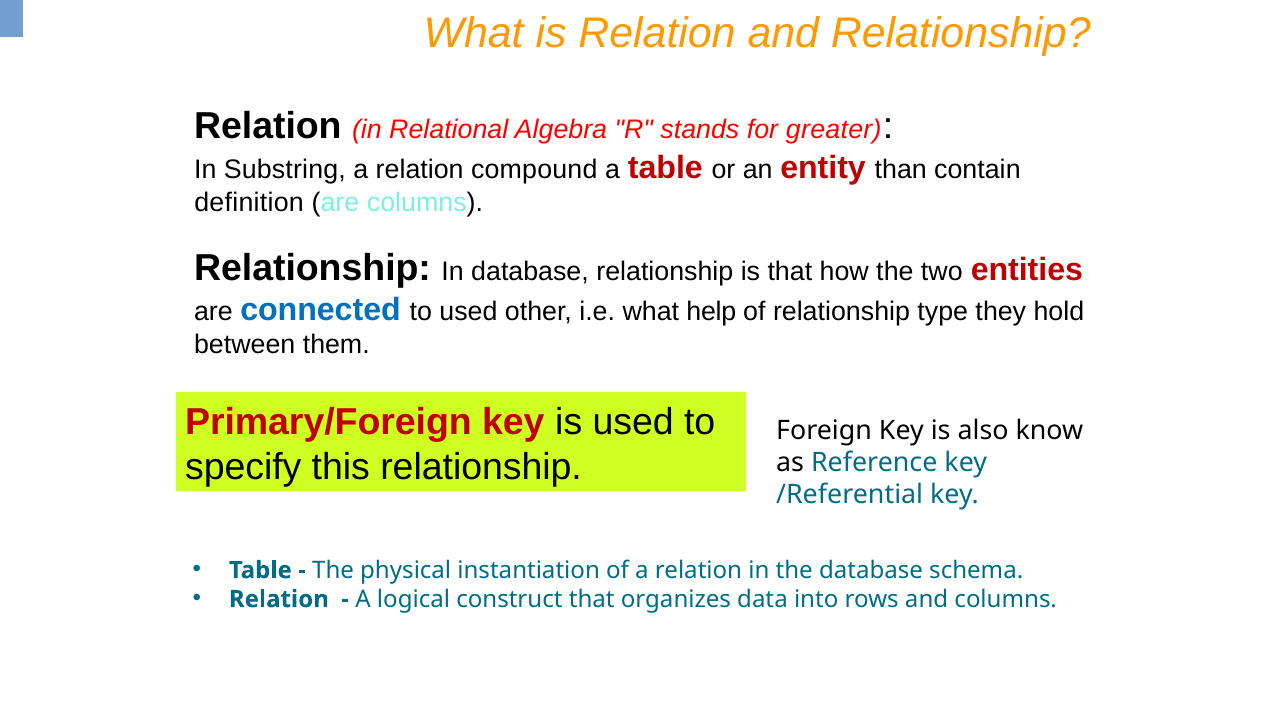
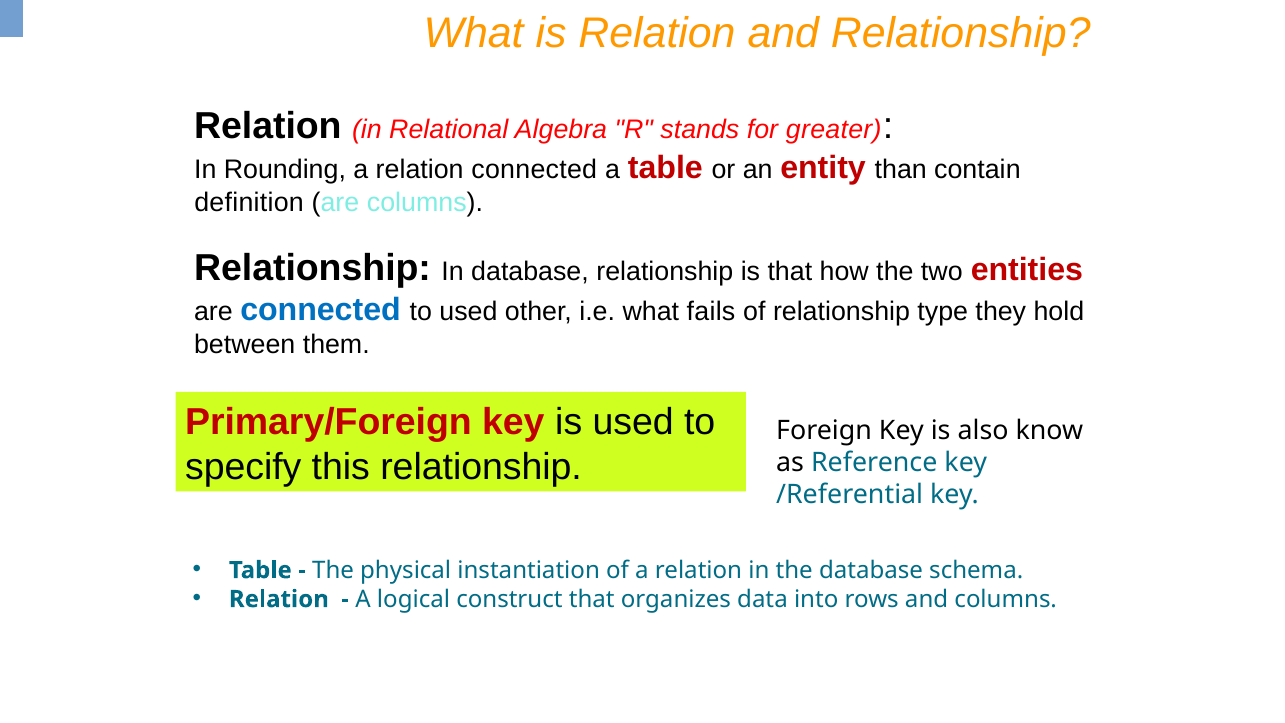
Substring: Substring -> Rounding
relation compound: compound -> connected
help: help -> fails
